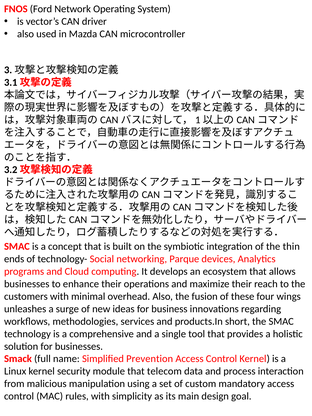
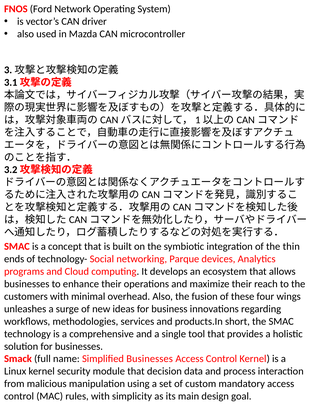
Simplified Prevention: Prevention -> Businesses
telecom: telecom -> decision
